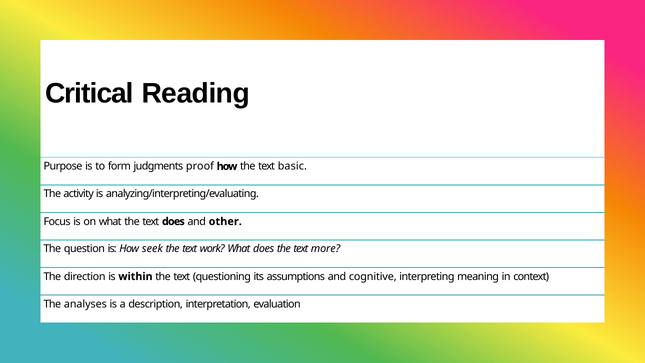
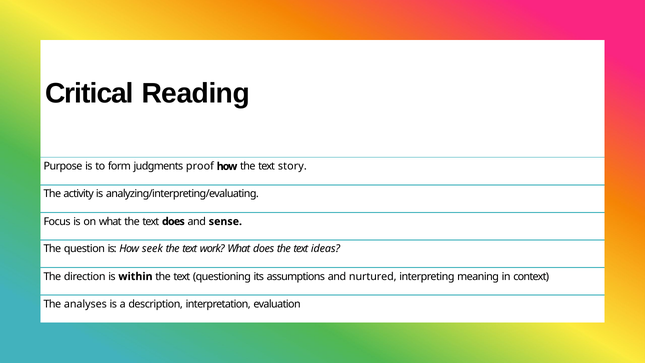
basic: basic -> story
other: other -> sense
more: more -> ideas
cognitive: cognitive -> nurtured
